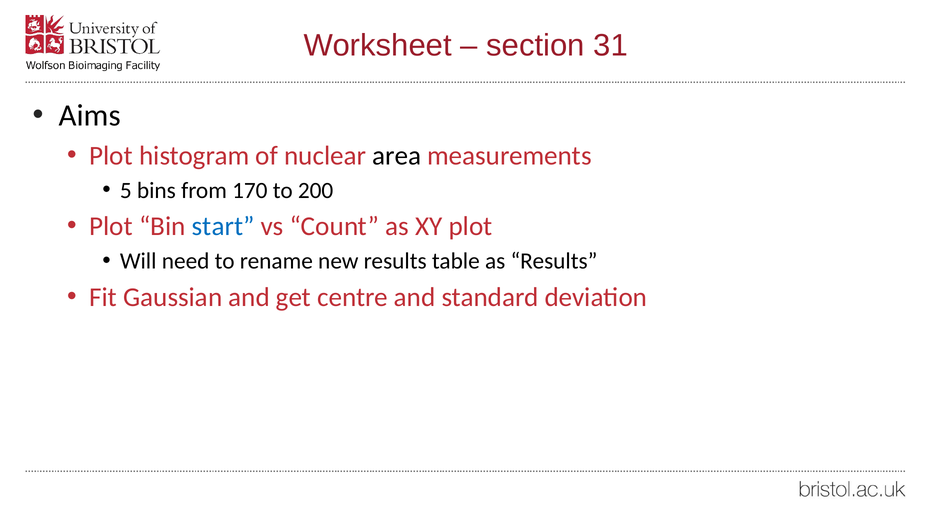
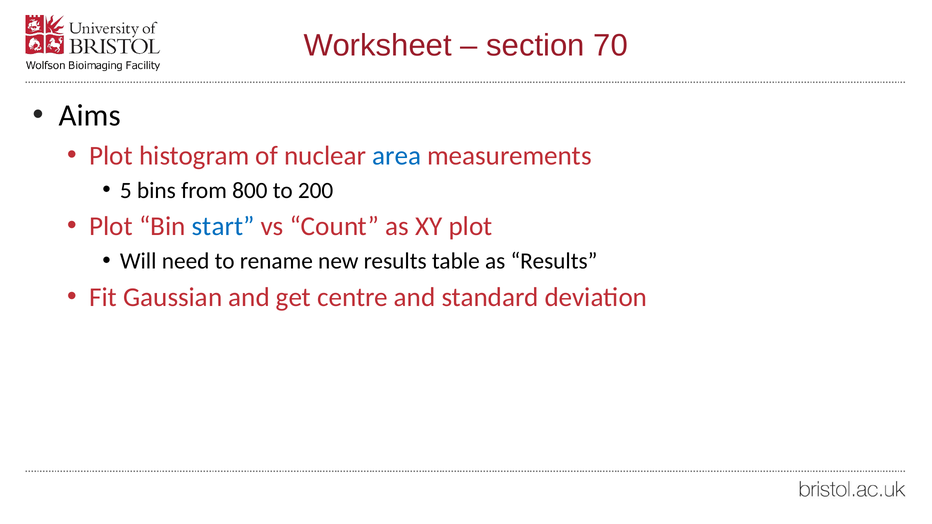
31: 31 -> 70
area colour: black -> blue
170: 170 -> 800
